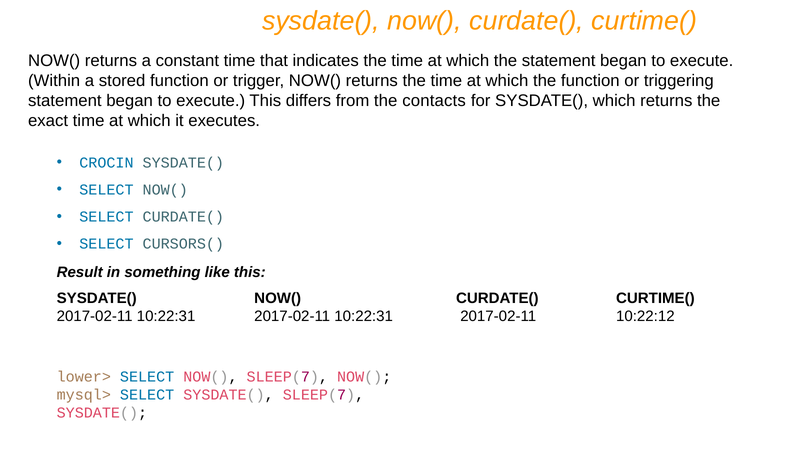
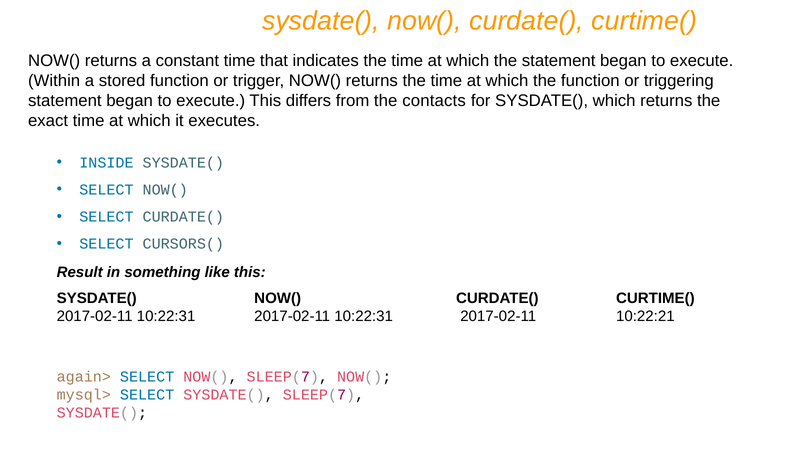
CROCIN: CROCIN -> INSIDE
10:22:12: 10:22:12 -> 10:22:21
lower>: lower> -> again>
